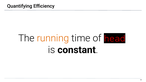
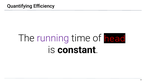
running colour: orange -> purple
